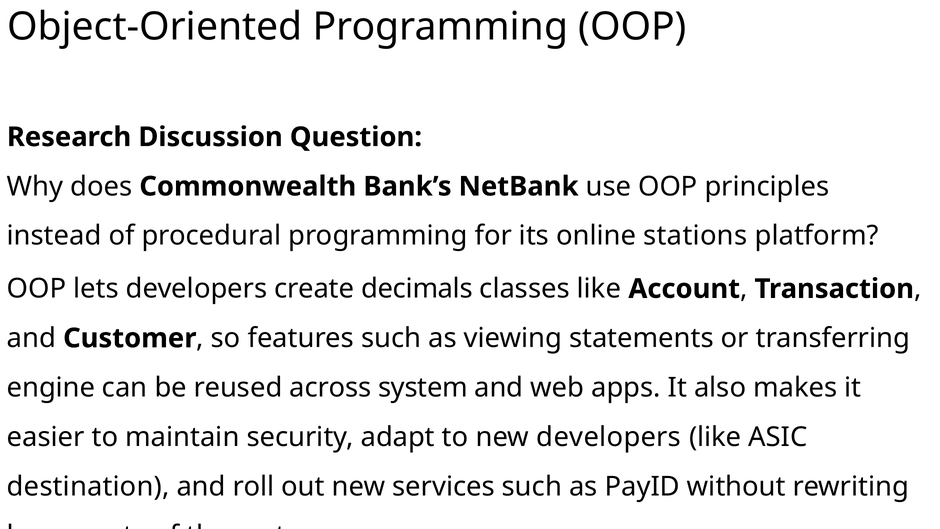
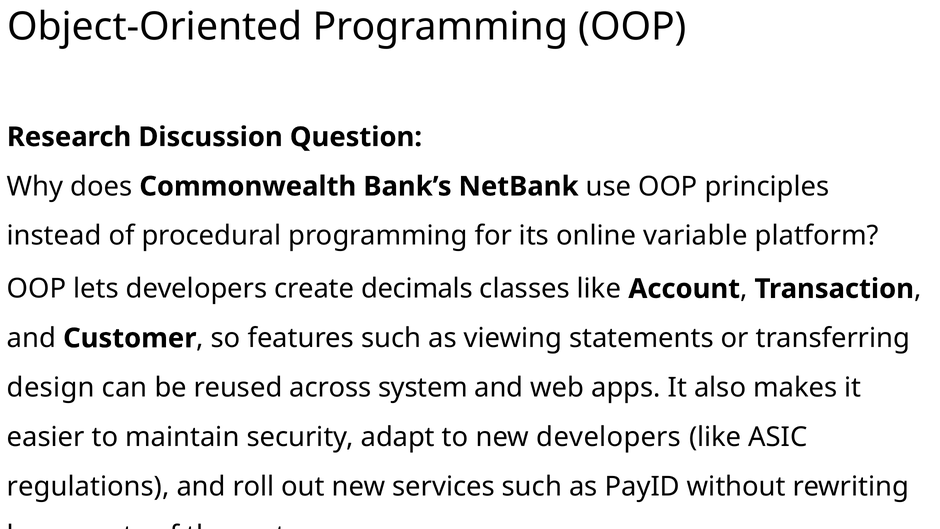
stations: stations -> variable
engine: engine -> design
destination: destination -> regulations
